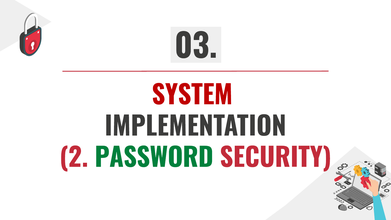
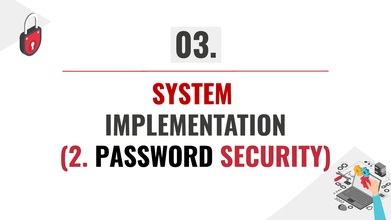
PASSWORD colour: green -> black
